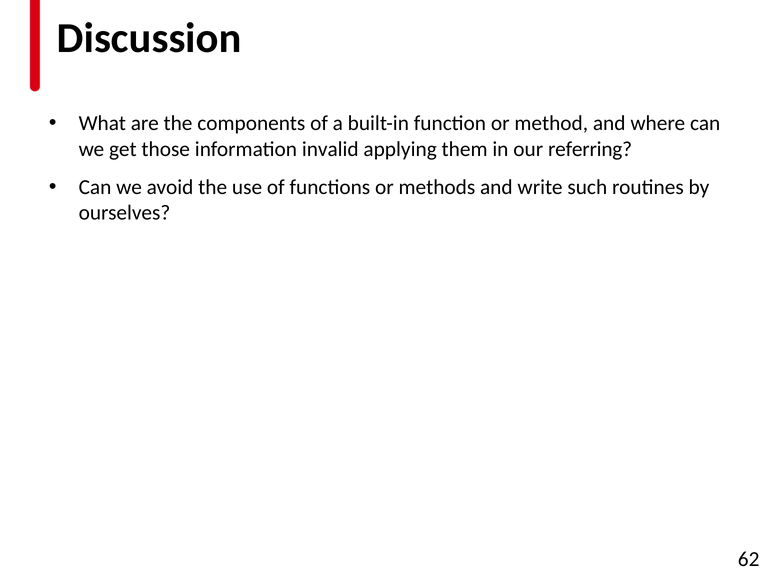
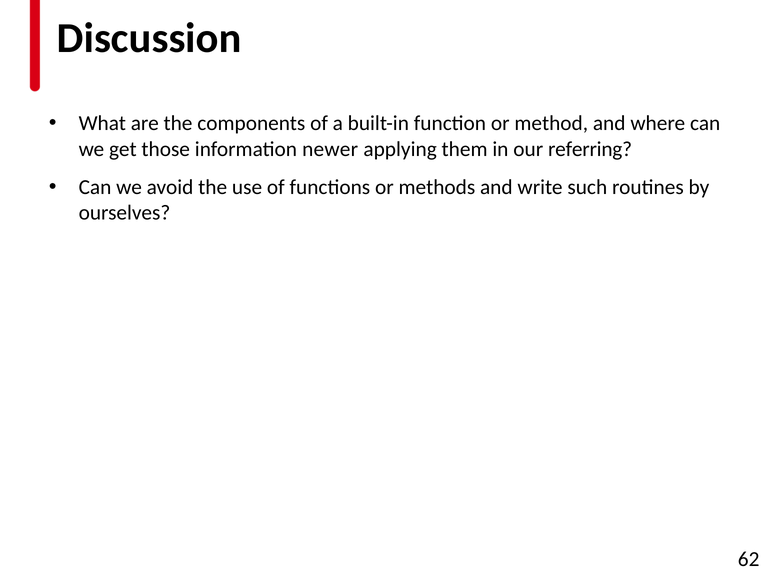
invalid: invalid -> newer
